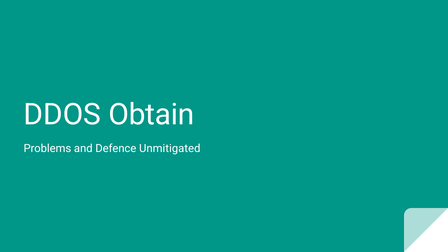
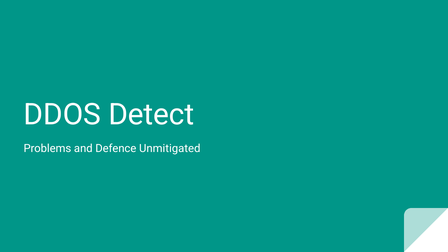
Obtain: Obtain -> Detect
